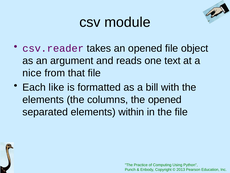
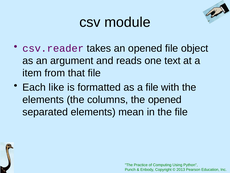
nice: nice -> item
a bill: bill -> file
within: within -> mean
